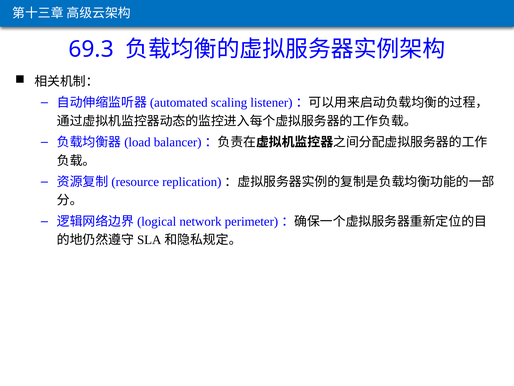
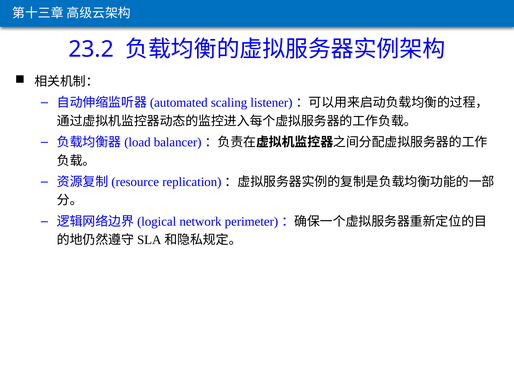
69.3: 69.3 -> 23.2
